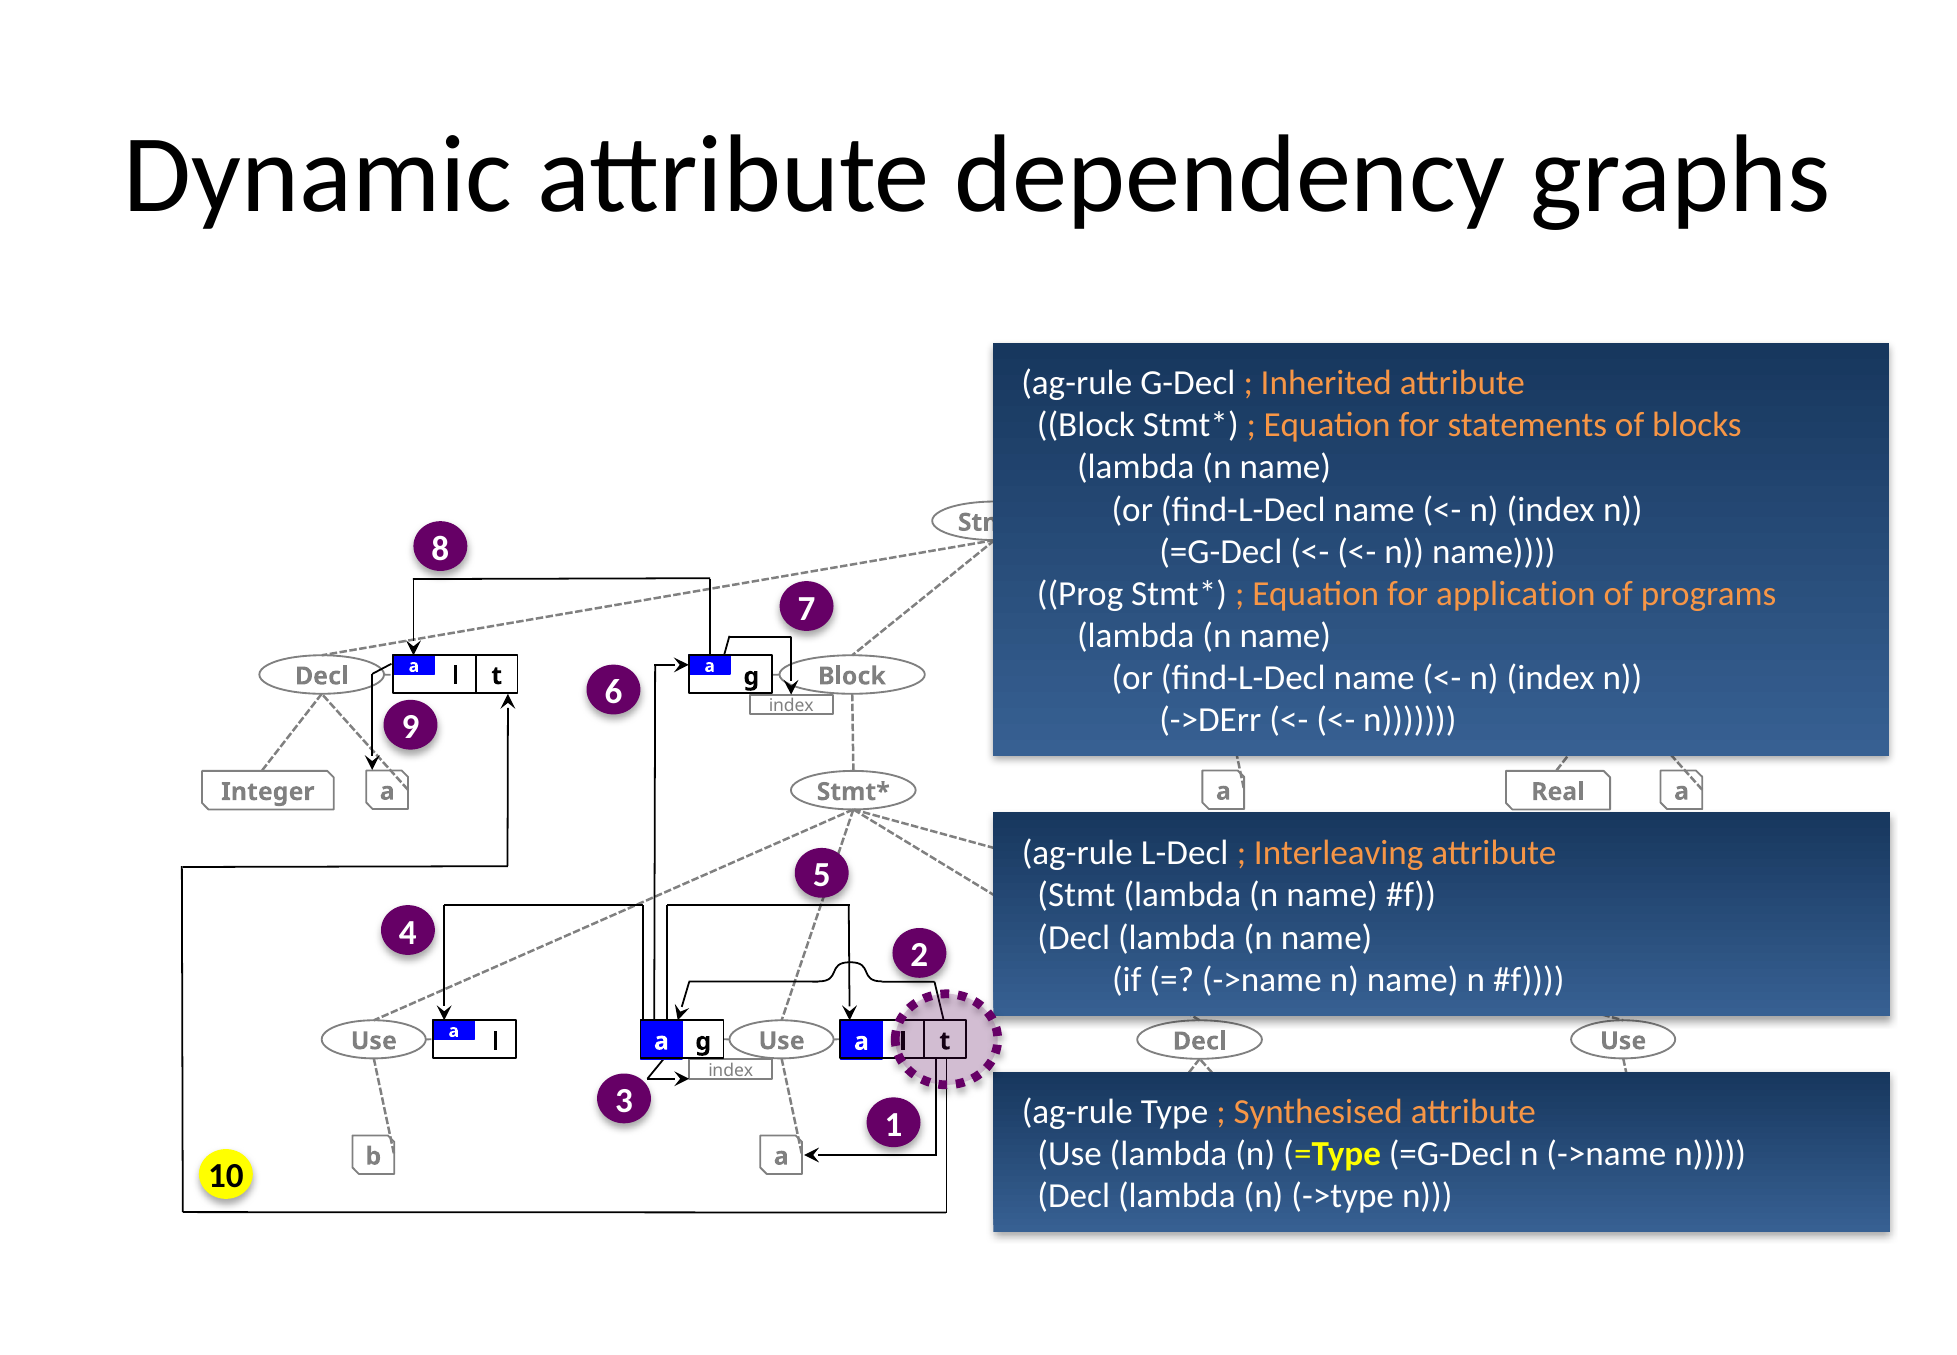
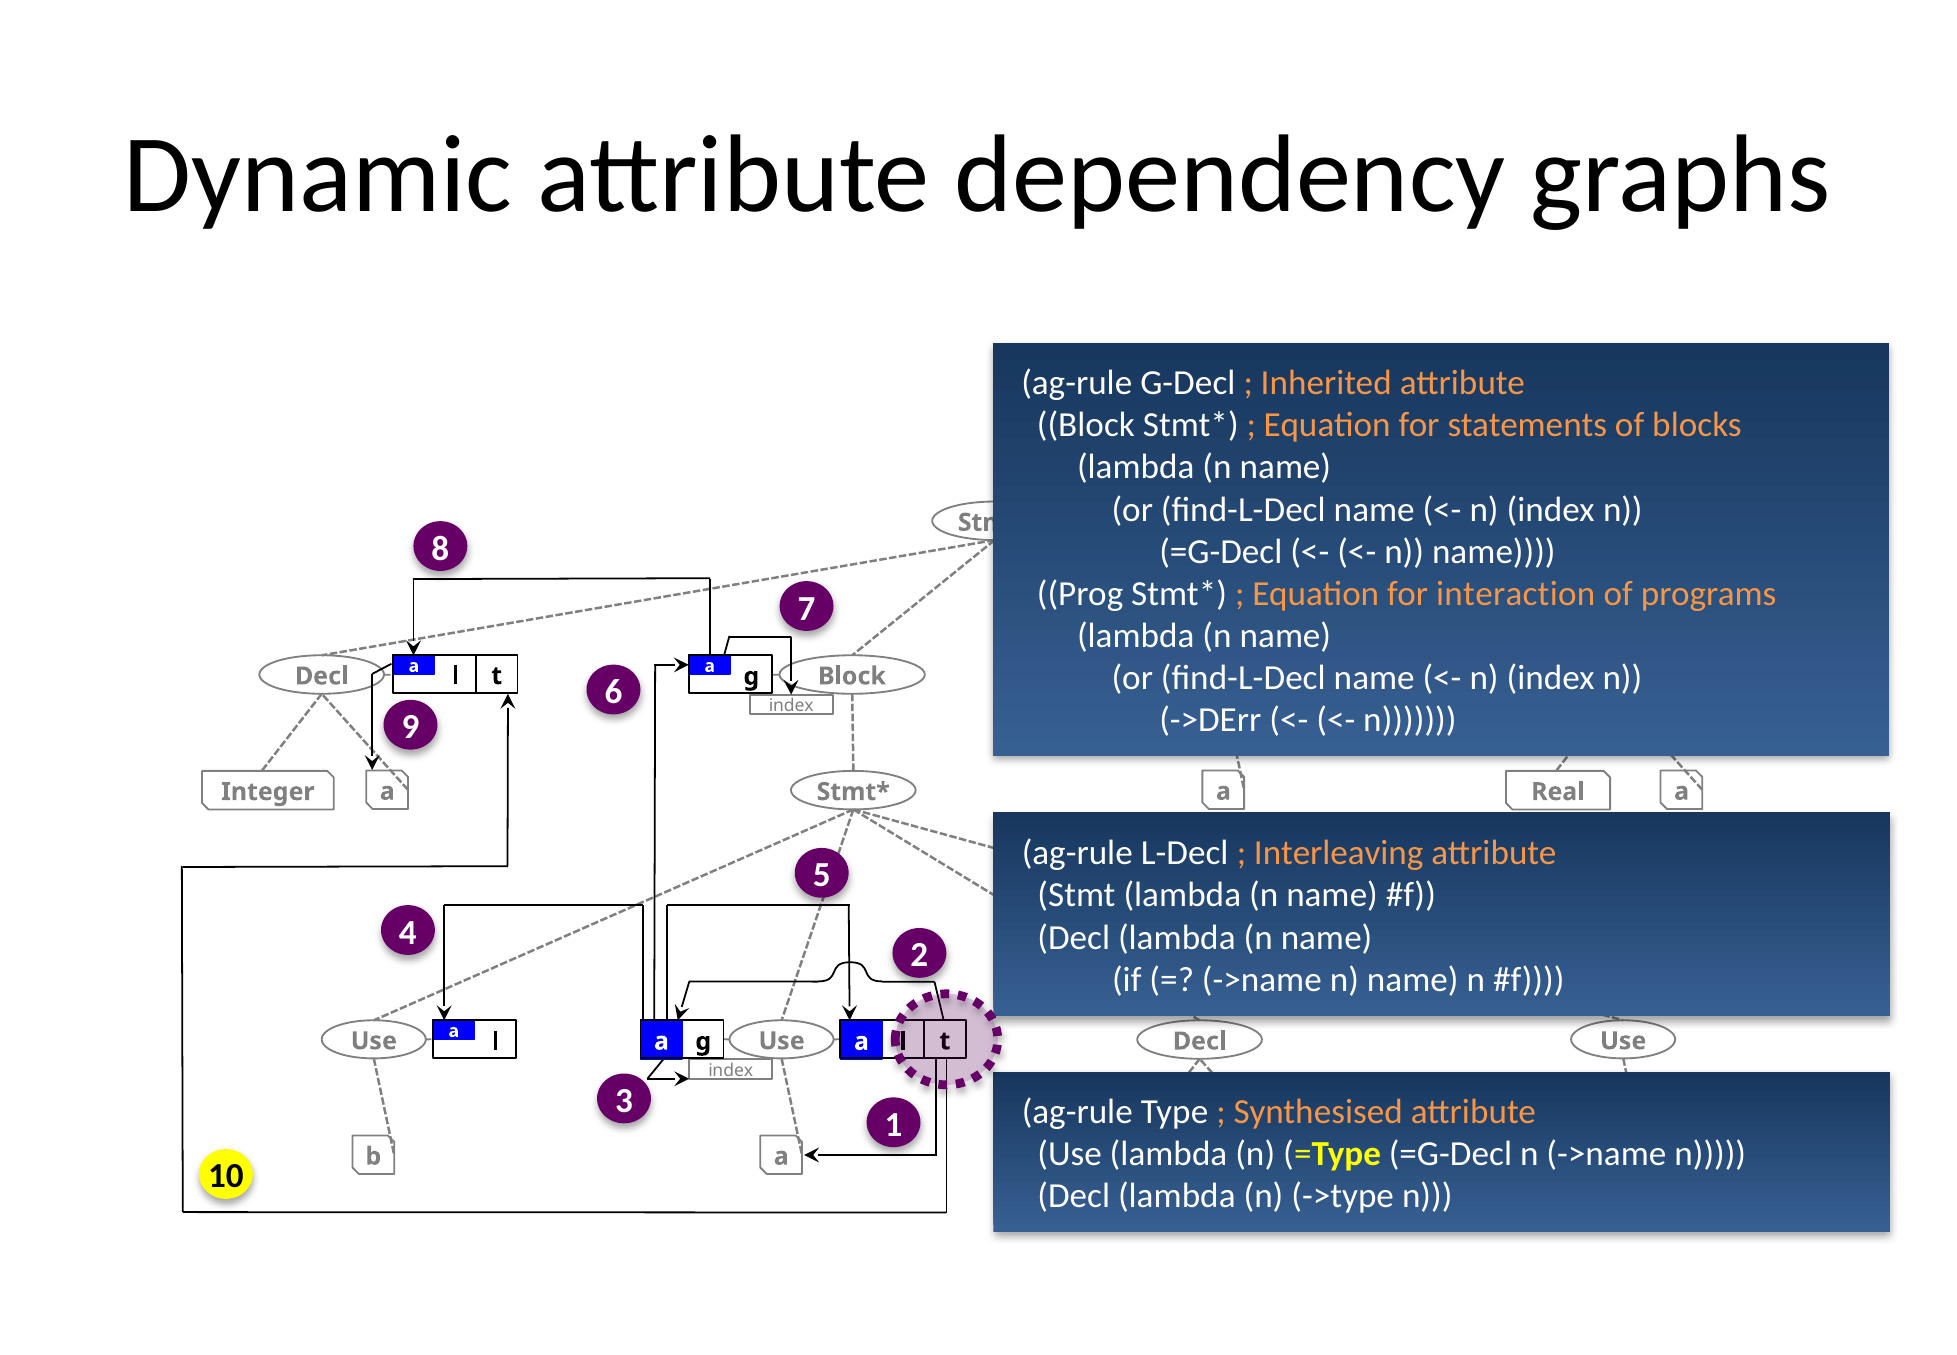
application: application -> interaction
